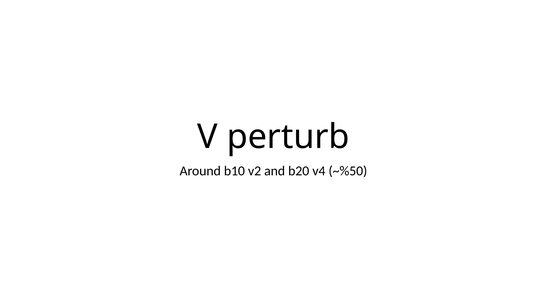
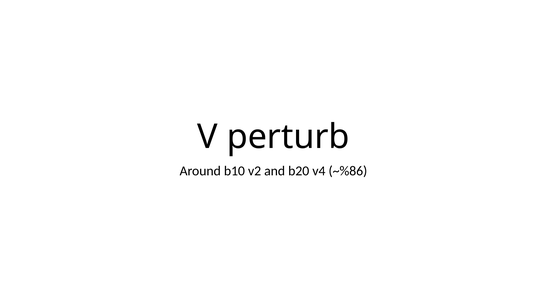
~%50: ~%50 -> ~%86
